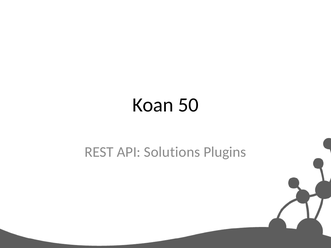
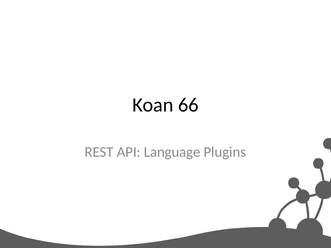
50: 50 -> 66
Solutions: Solutions -> Language
